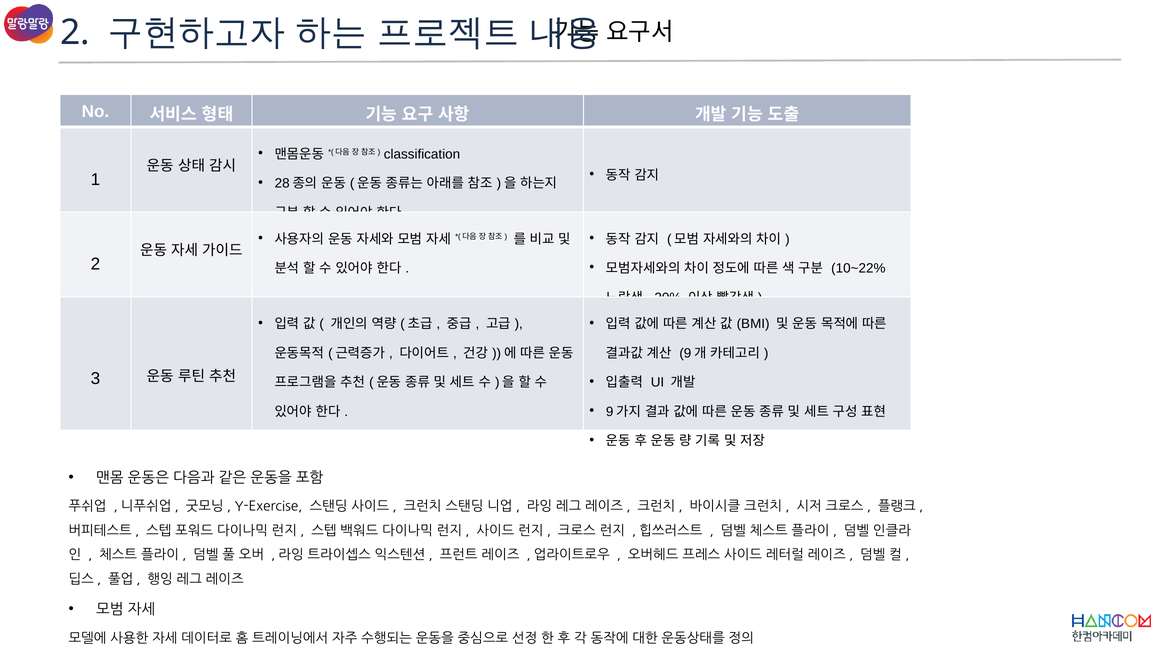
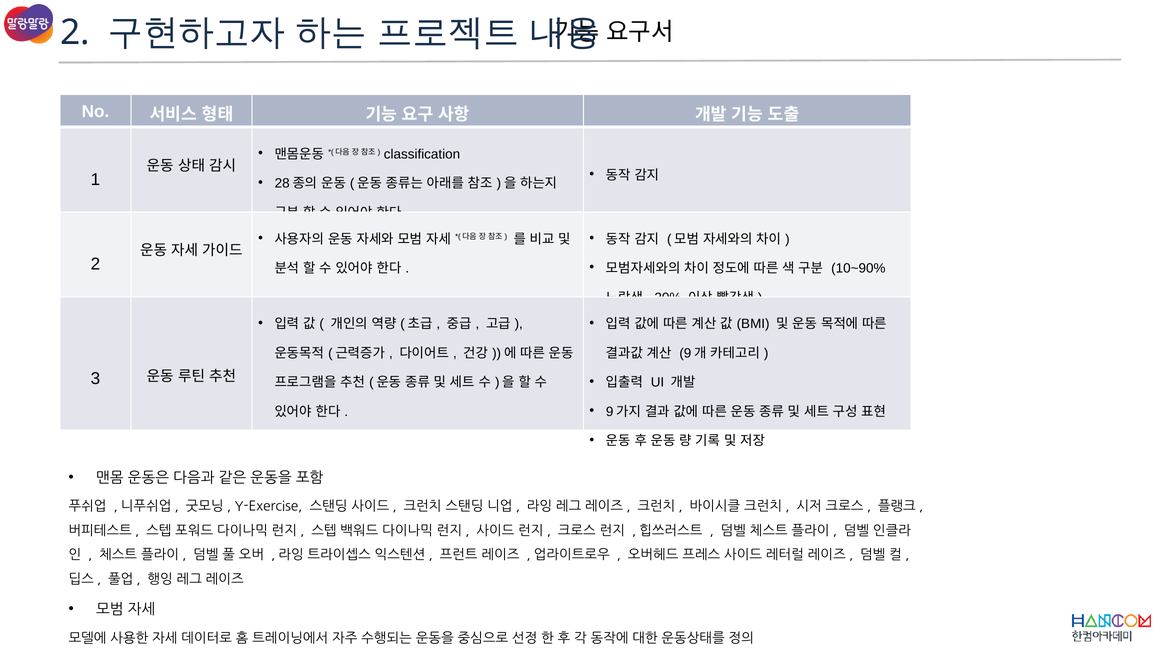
10~22%: 10~22% -> 10~90%
